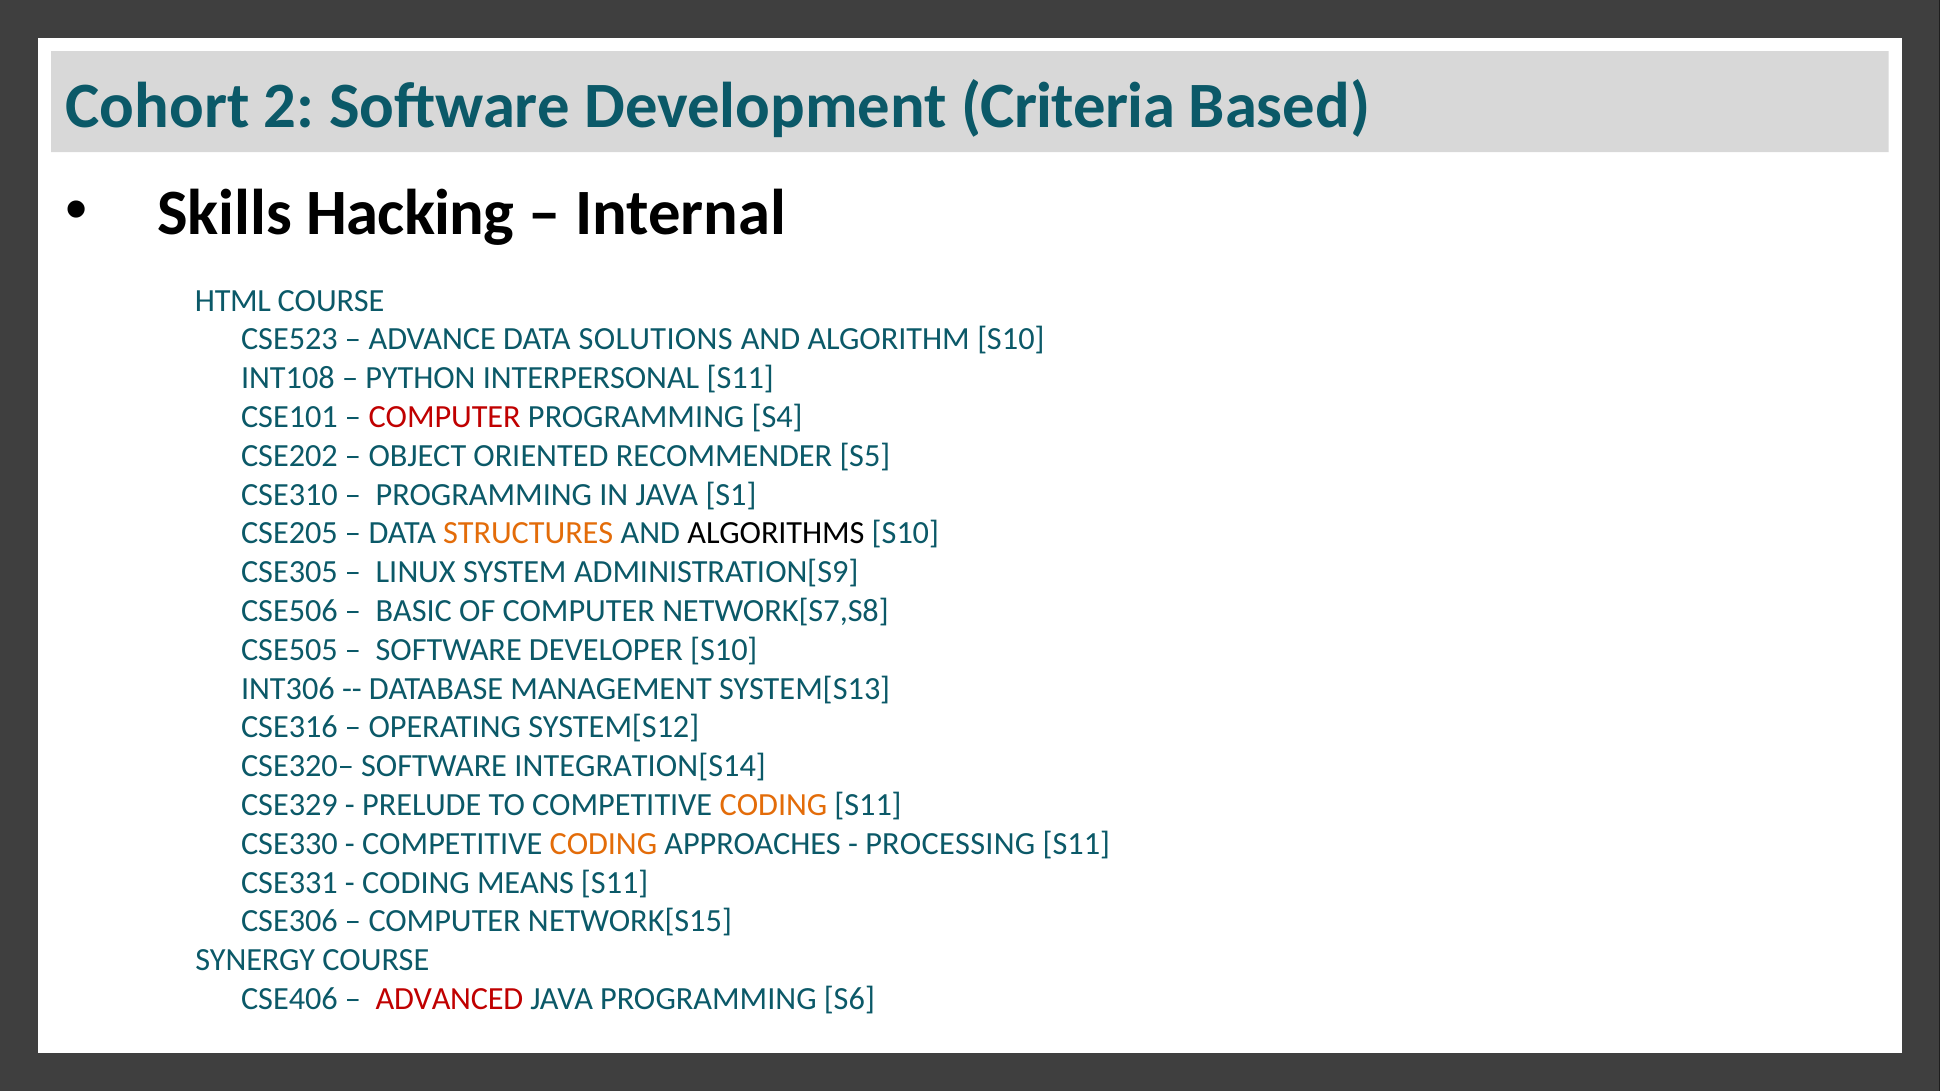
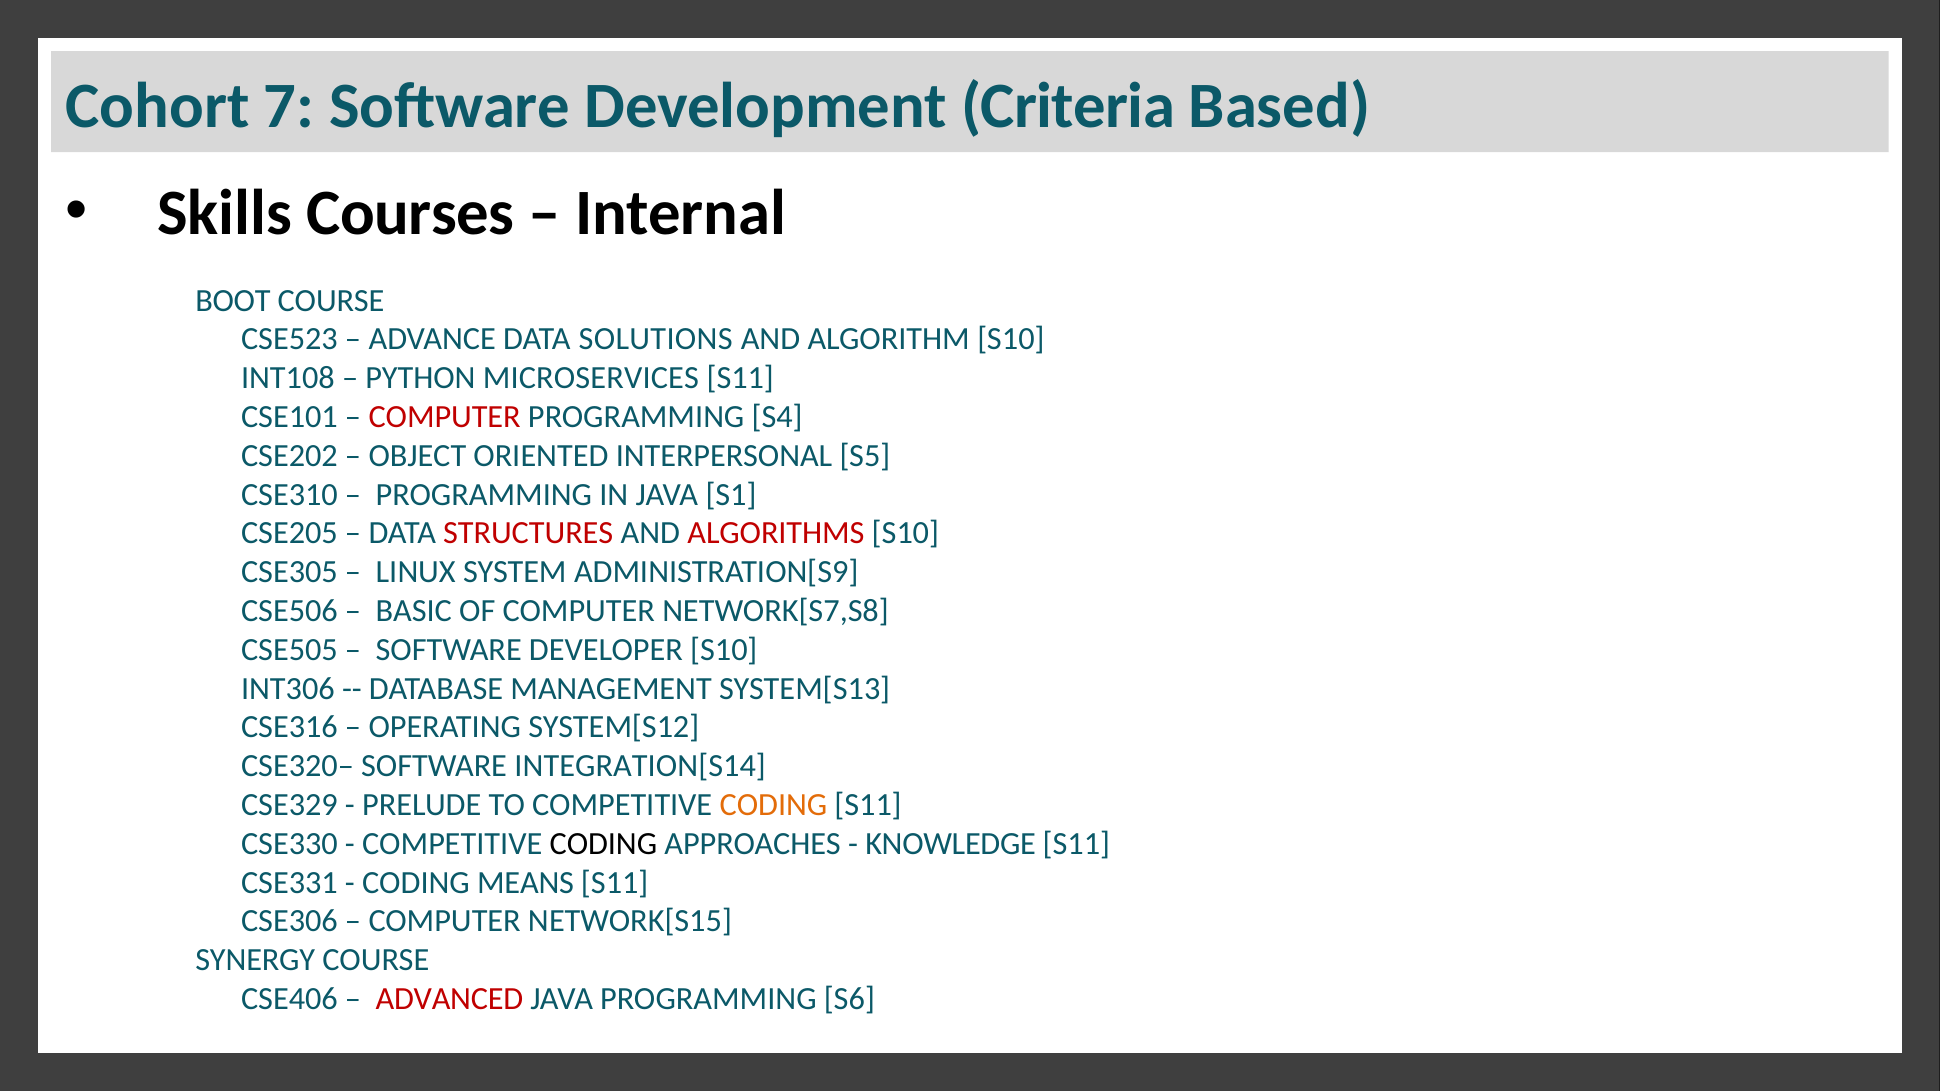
2: 2 -> 7
Hacking: Hacking -> Courses
HTML: HTML -> BOOT
INTERPERSONAL: INTERPERSONAL -> MICROSERVICES
RECOMMENDER: RECOMMENDER -> INTERPERSONAL
STRUCTURES colour: orange -> red
ALGORITHMS colour: black -> red
CODING at (603, 844) colour: orange -> black
PROCESSING: PROCESSING -> KNOWLEDGE
